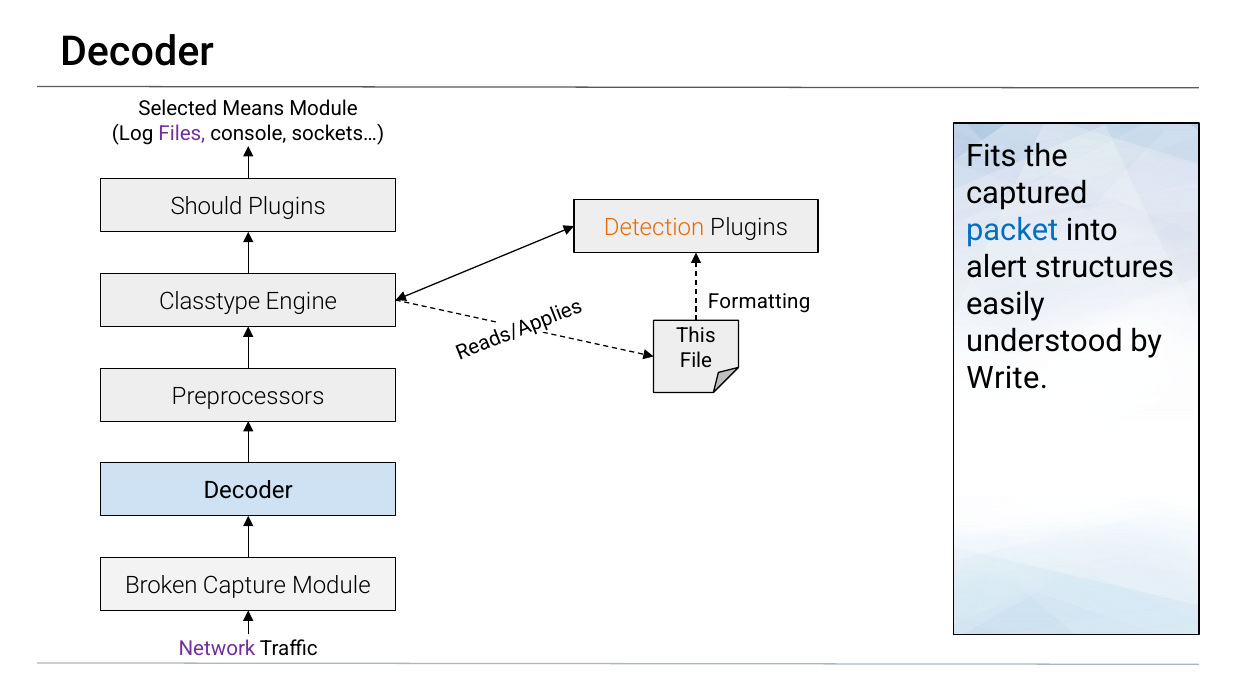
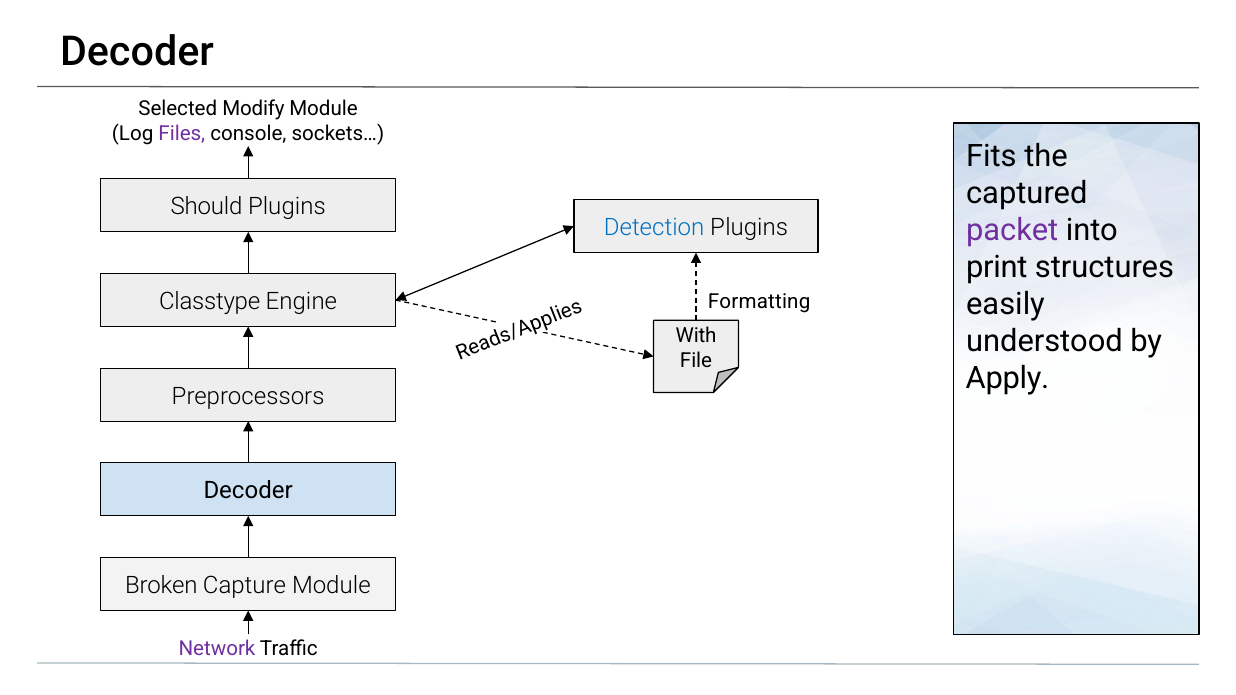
Means: Means -> Modify
packet colour: blue -> purple
Detection colour: orange -> blue
alert: alert -> print
This: This -> With
Write: Write -> Apply
